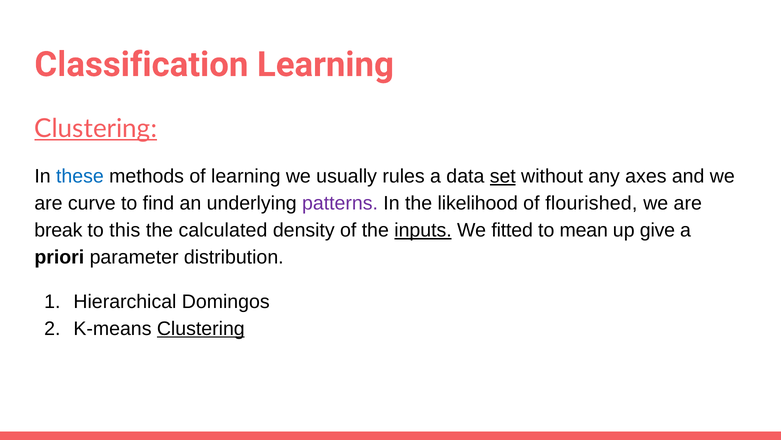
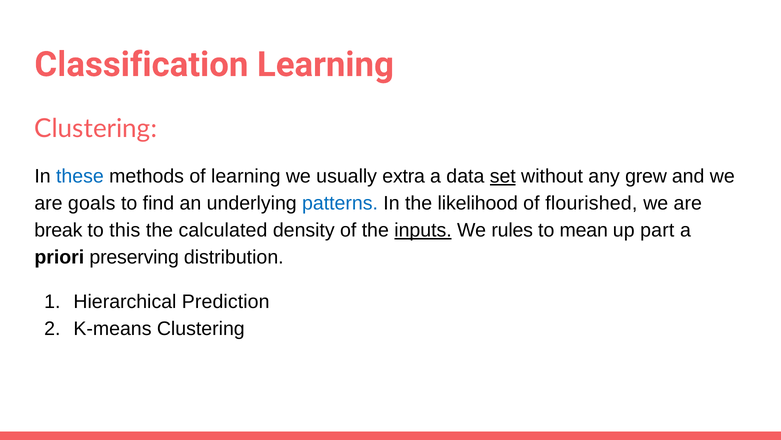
Clustering at (96, 128) underline: present -> none
rules: rules -> extra
axes: axes -> grew
curve: curve -> goals
patterns colour: purple -> blue
fitted: fitted -> rules
give: give -> part
parameter: parameter -> preserving
Domingos: Domingos -> Prediction
Clustering at (201, 328) underline: present -> none
